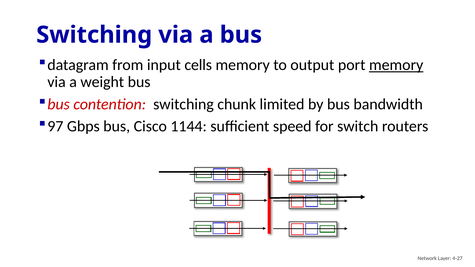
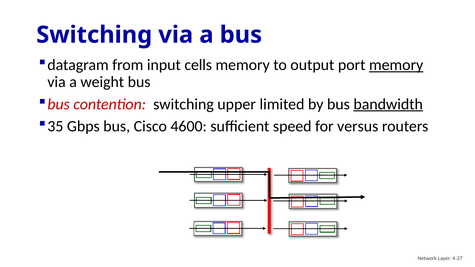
chunk: chunk -> upper
bandwidth underline: none -> present
97: 97 -> 35
1144: 1144 -> 4600
switch: switch -> versus
